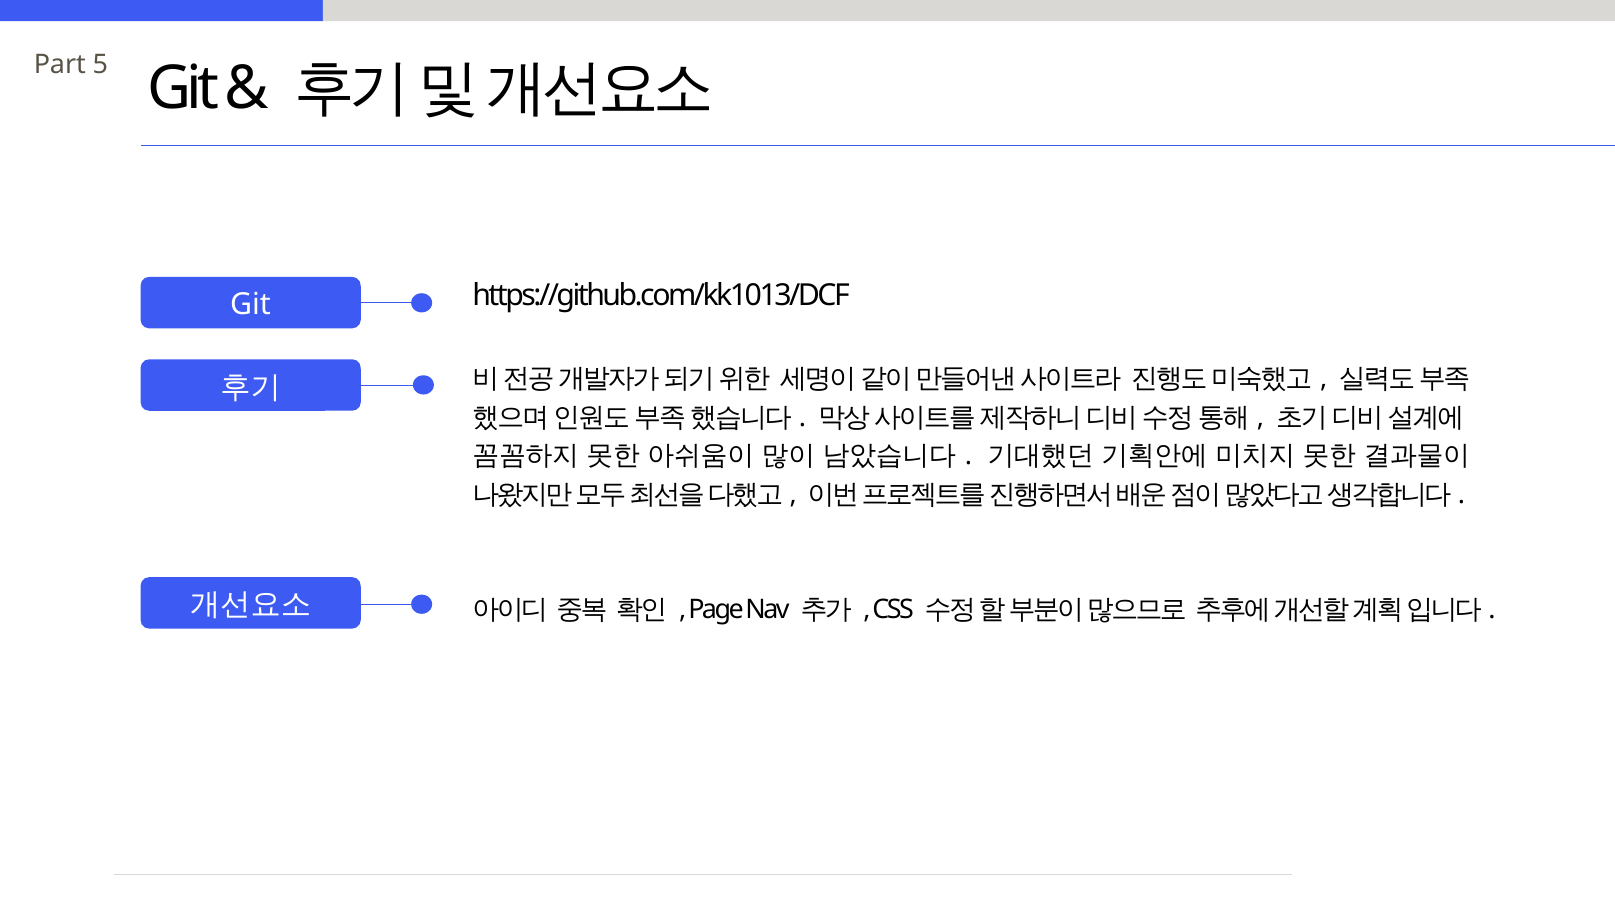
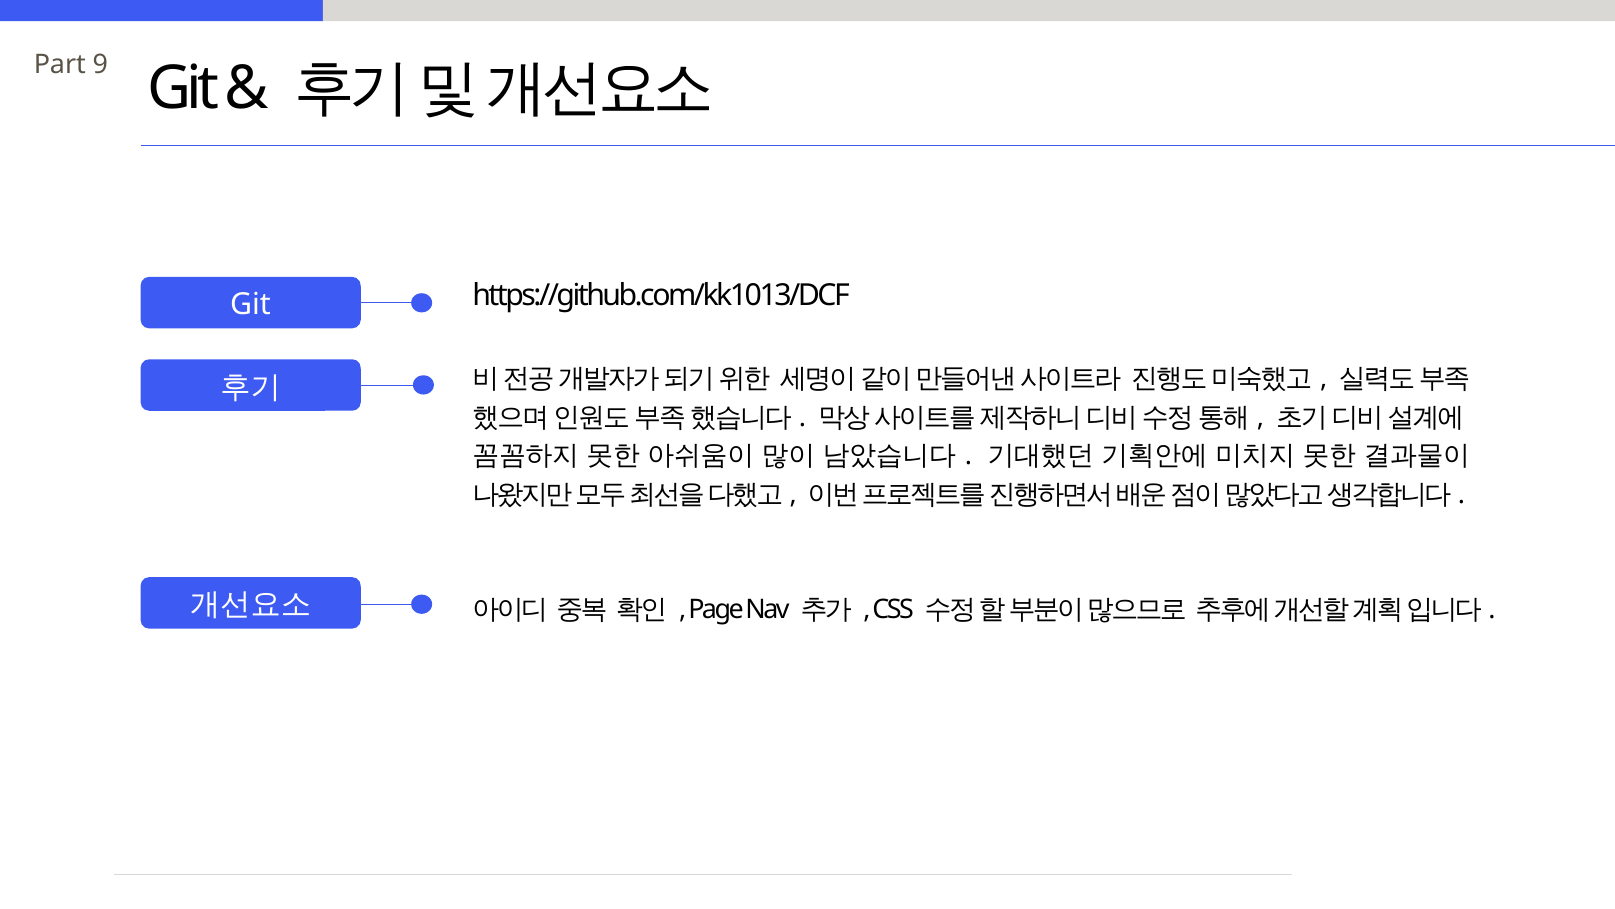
5: 5 -> 9
